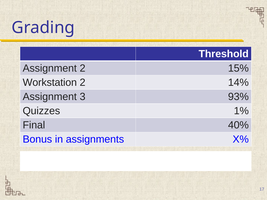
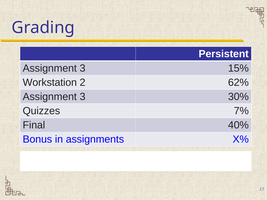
Threshold: Threshold -> Persistent
2 at (83, 68): 2 -> 3
14%: 14% -> 62%
93%: 93% -> 30%
1%: 1% -> 7%
